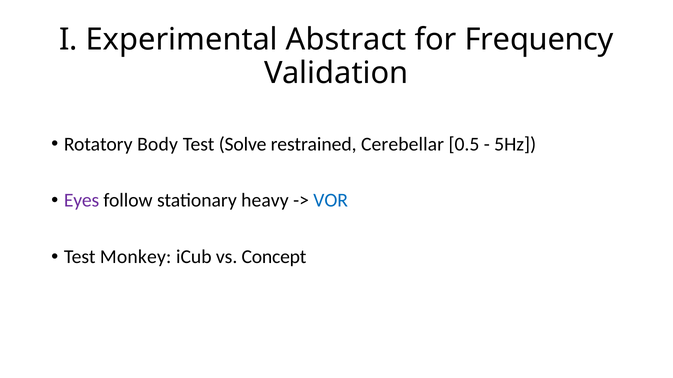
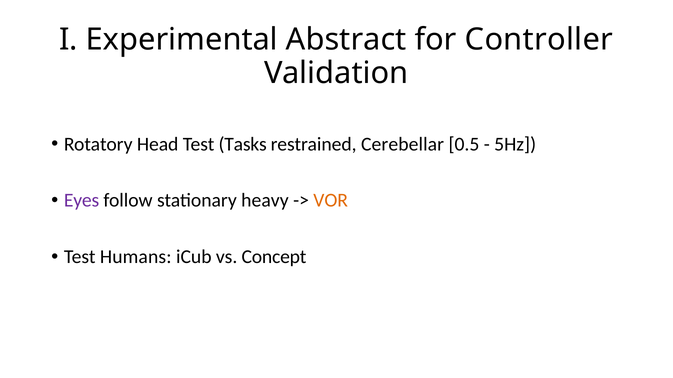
Frequency: Frequency -> Controller
Body: Body -> Head
Solve: Solve -> Tasks
VOR colour: blue -> orange
Monkey: Monkey -> Humans
